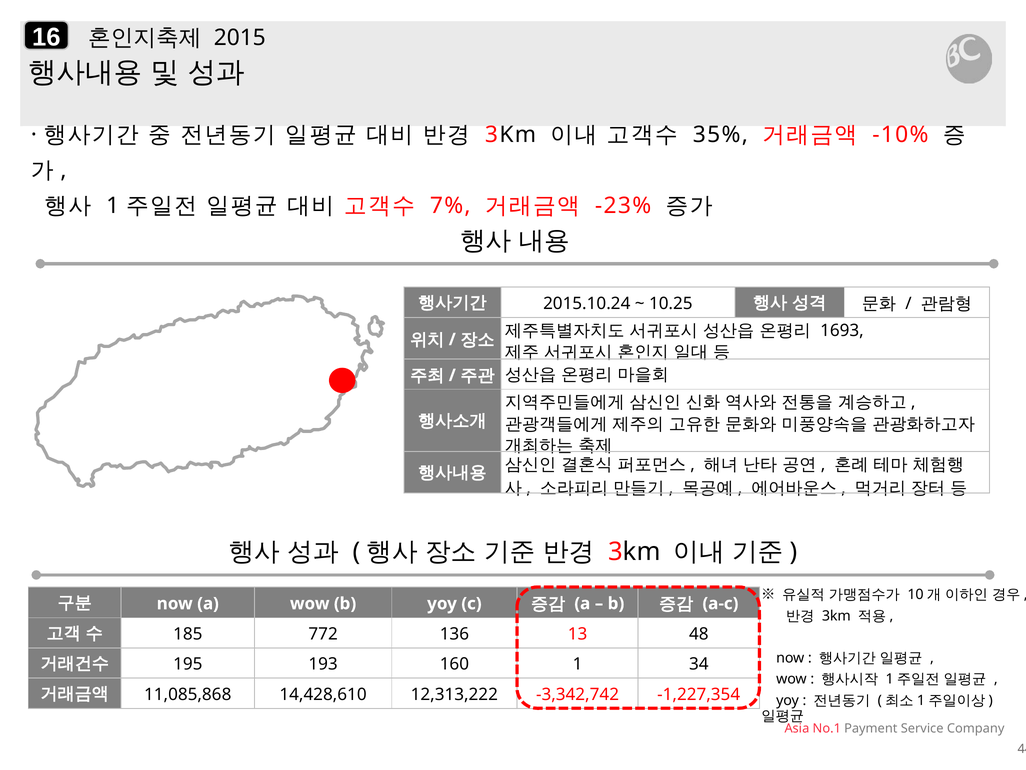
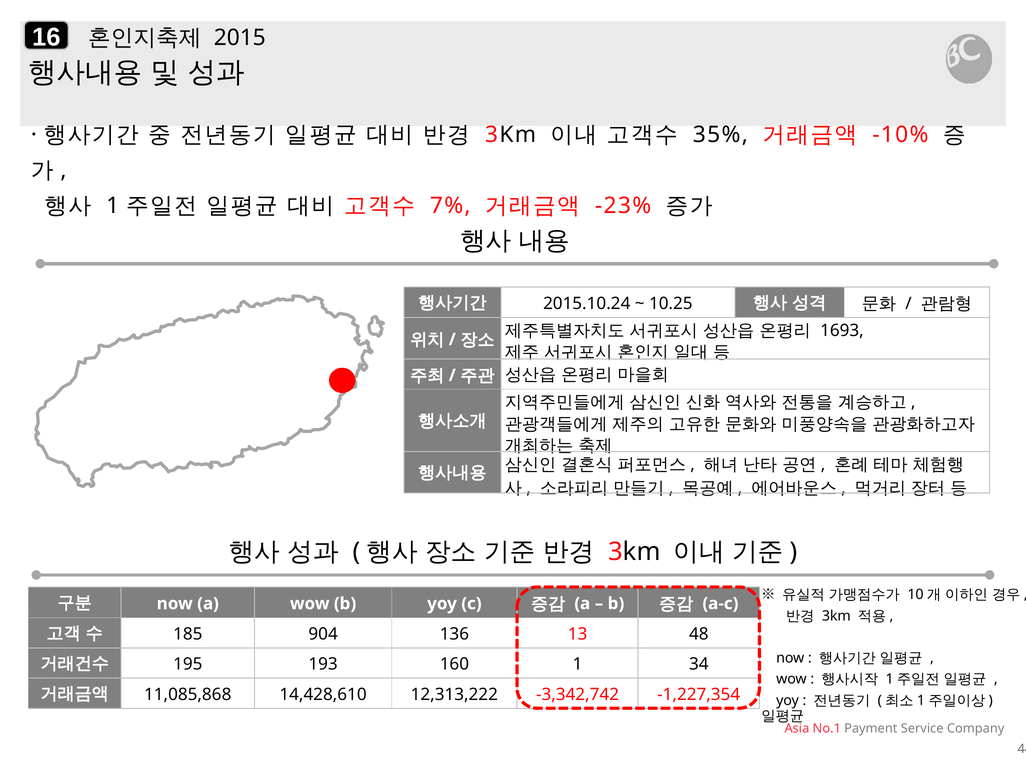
772: 772 -> 904
